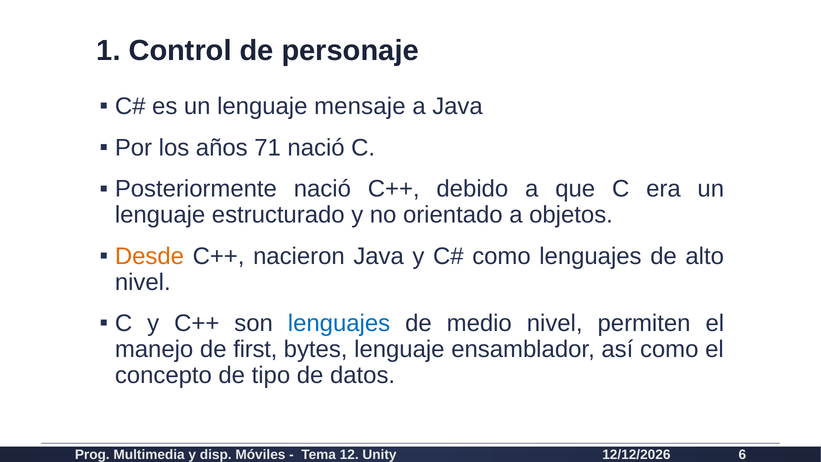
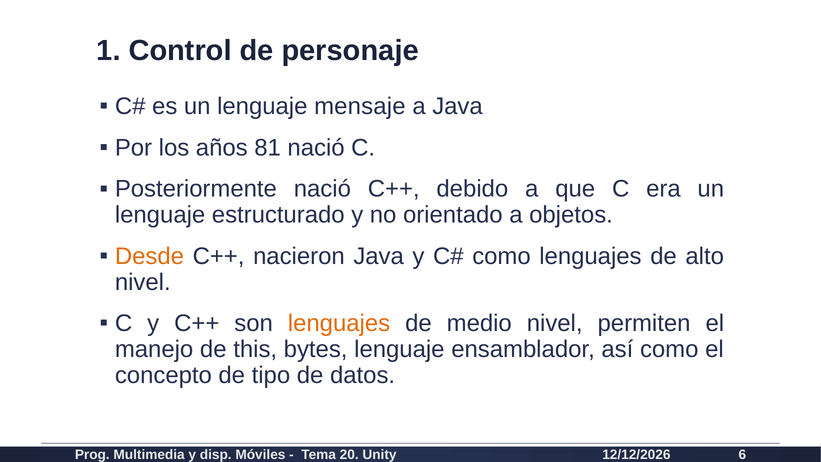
71: 71 -> 81
lenguajes at (339, 323) colour: blue -> orange
first: first -> this
12: 12 -> 20
